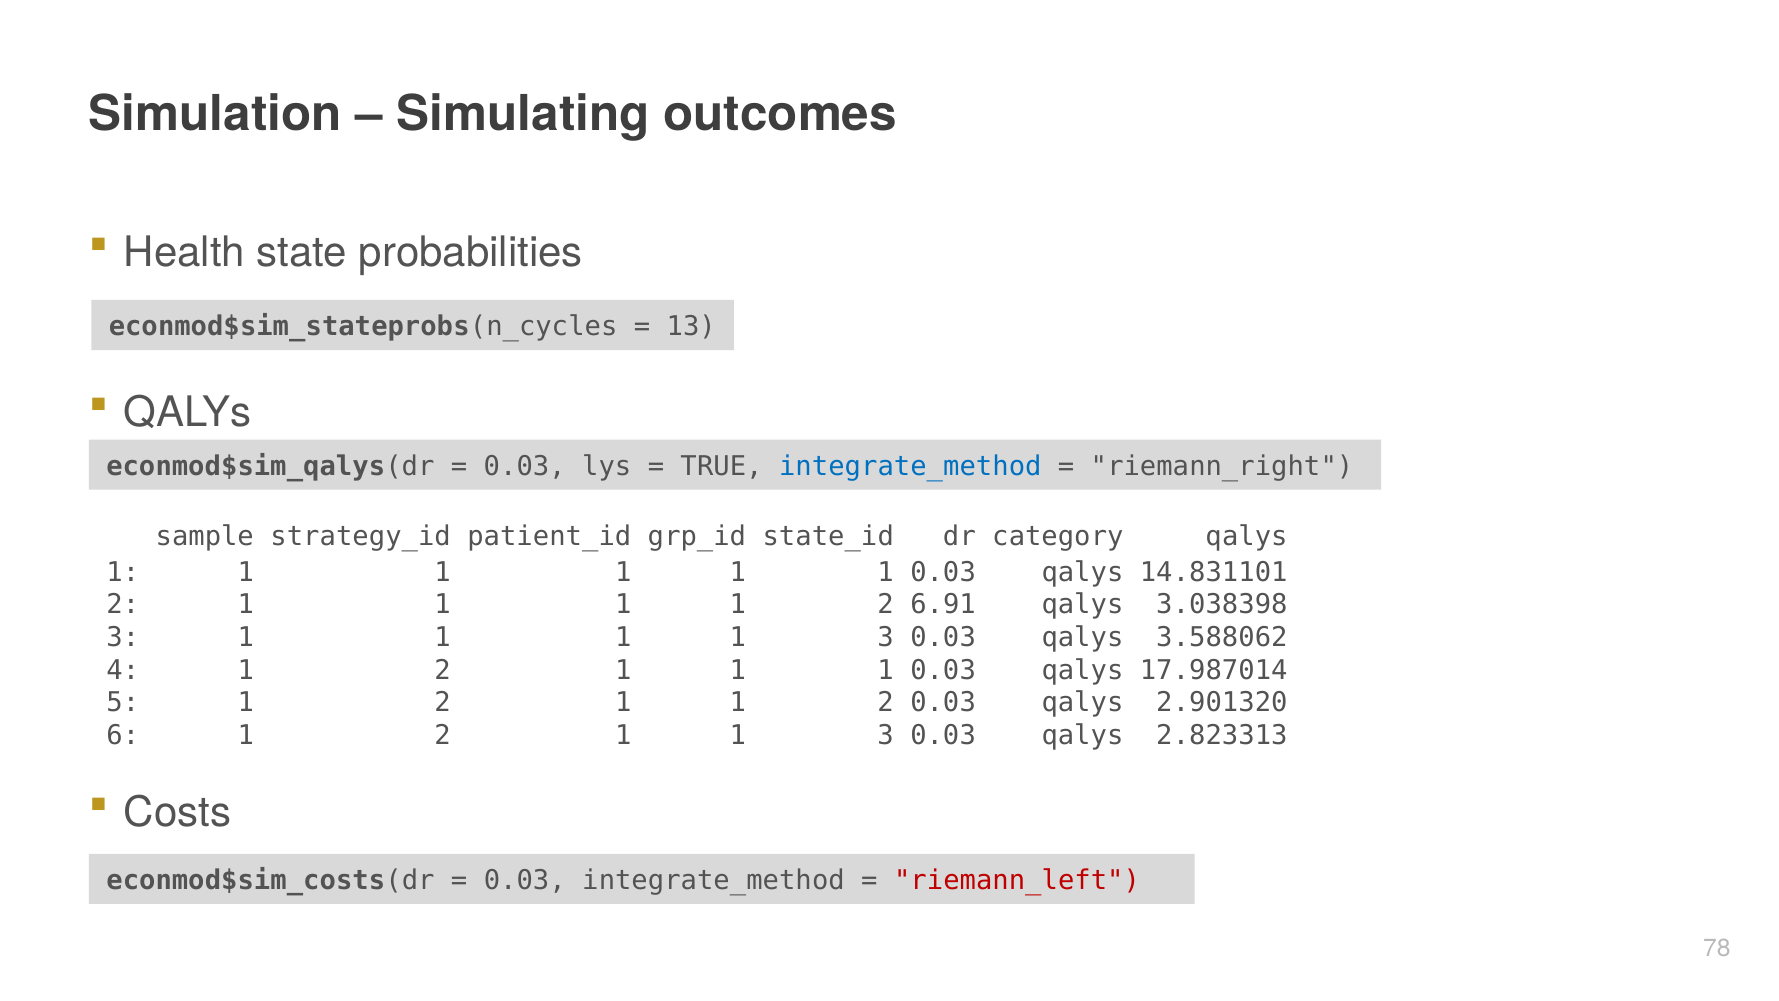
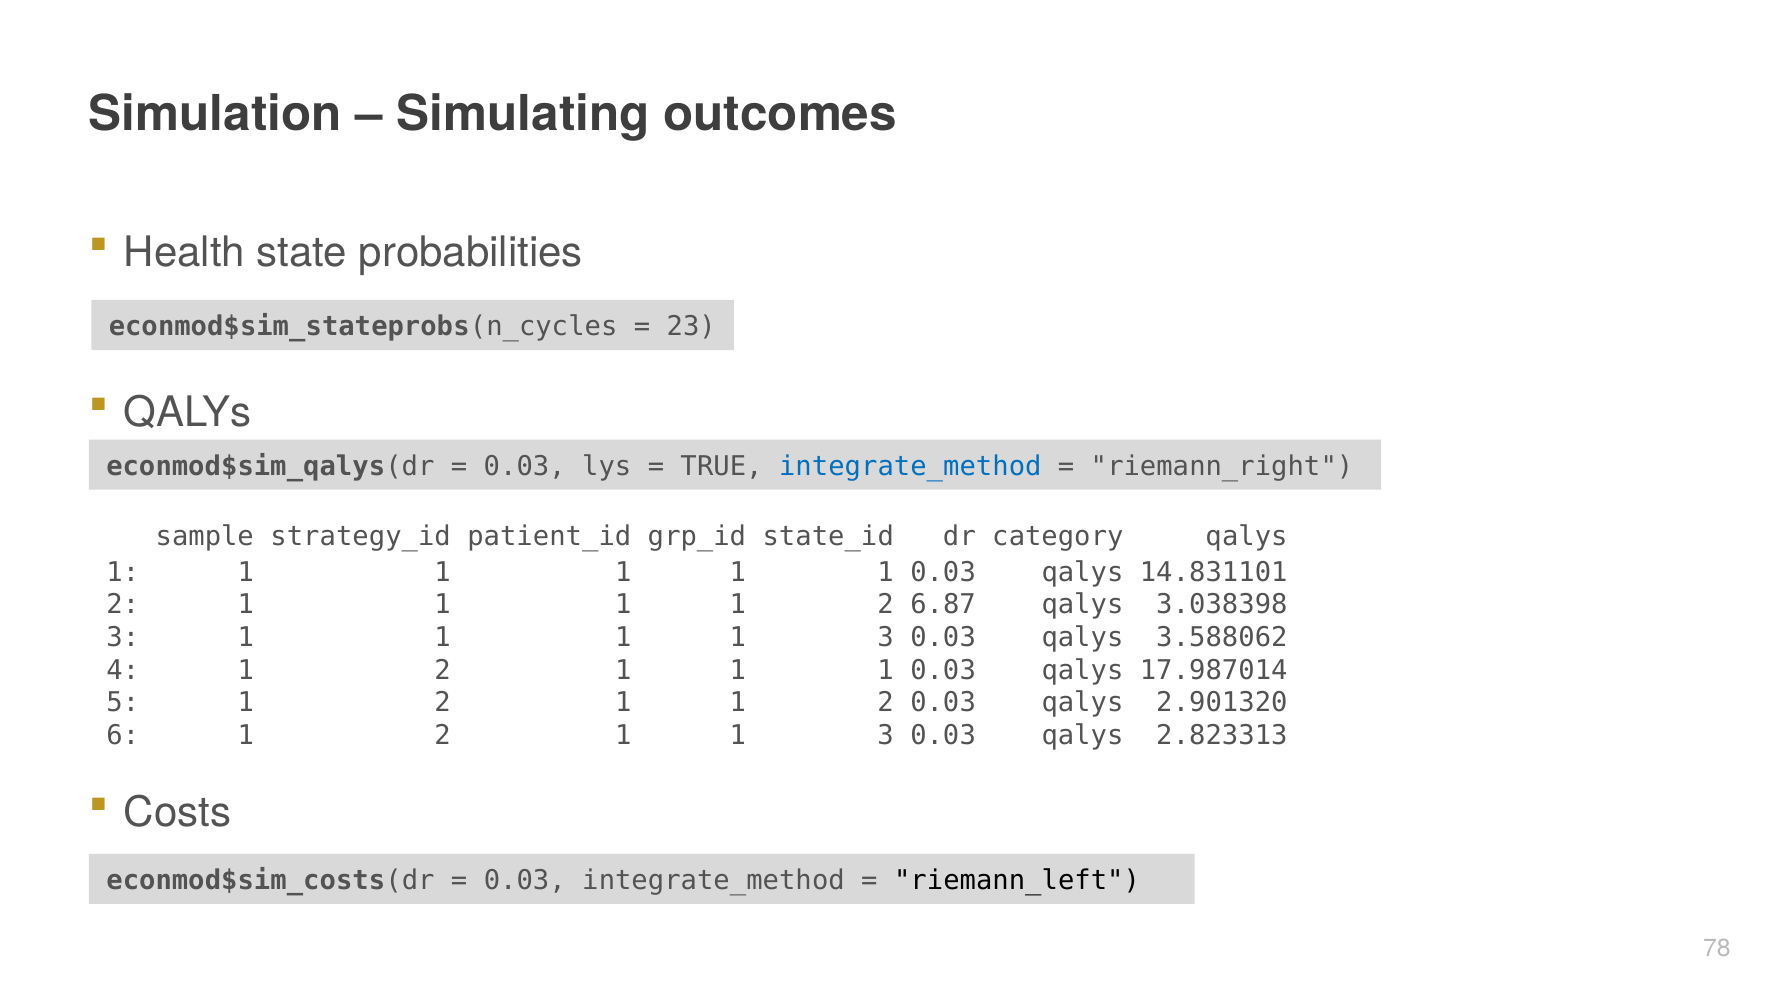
13: 13 -> 23
6.91: 6.91 -> 6.87
riemann_left colour: red -> black
